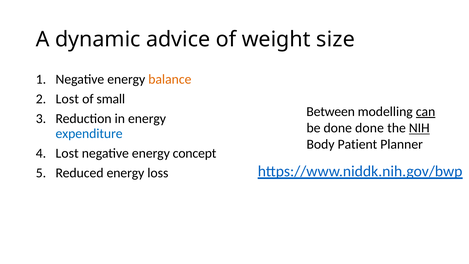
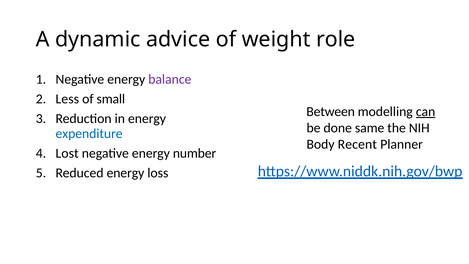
size: size -> role
balance colour: orange -> purple
Lost at (67, 99): Lost -> Less
done done: done -> same
NIH underline: present -> none
Patient: Patient -> Recent
concept: concept -> number
